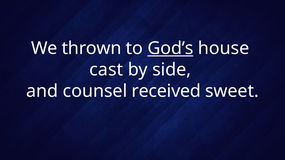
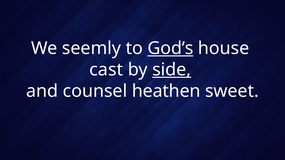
thrown: thrown -> seemly
side underline: none -> present
received: received -> heathen
